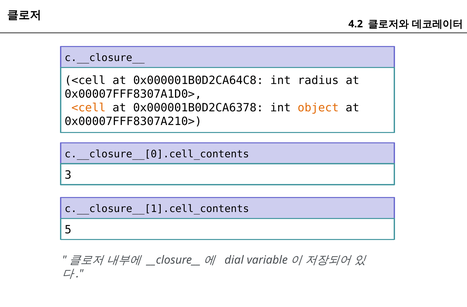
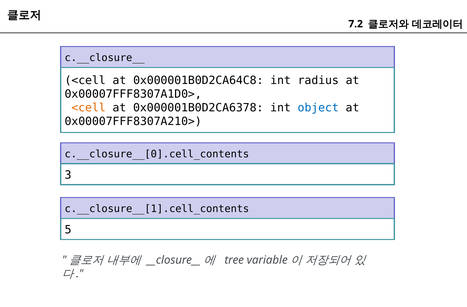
4.2: 4.2 -> 7.2
object colour: orange -> blue
dial: dial -> tree
